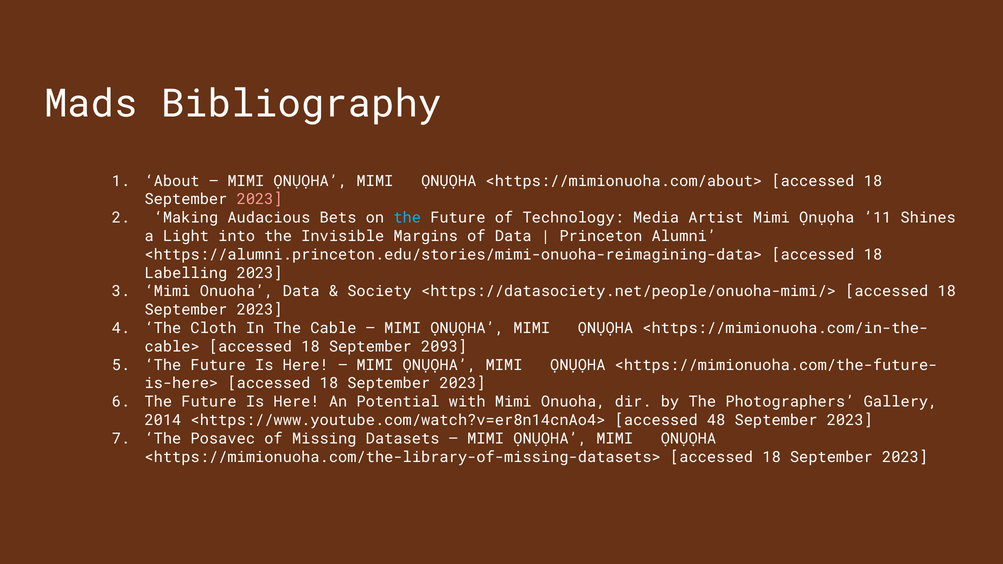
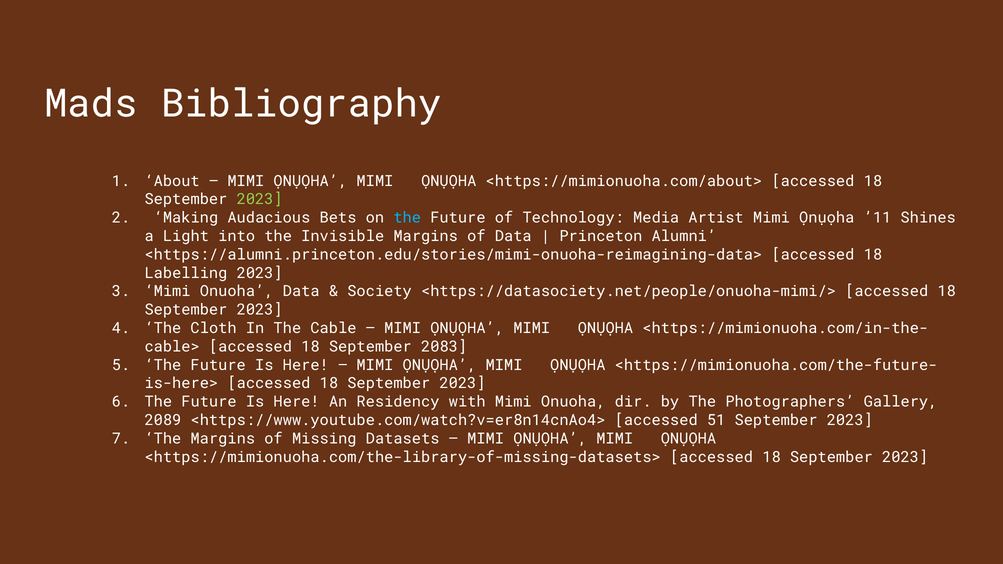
2023 at (260, 199) colour: pink -> light green
2093: 2093 -> 2083
Potential: Potential -> Residency
2014: 2014 -> 2089
48: 48 -> 51
The Posavec: Posavec -> Margins
